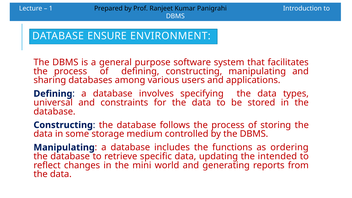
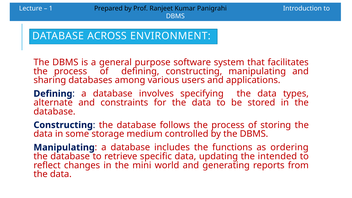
ENSURE: ENSURE -> ACROSS
universal: universal -> alternate
